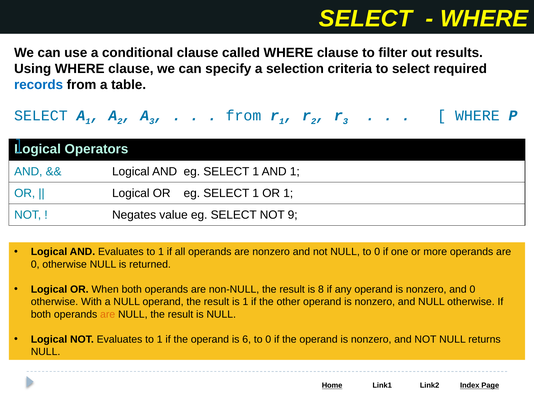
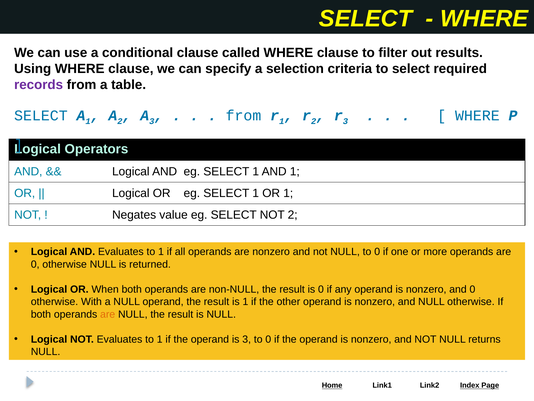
records colour: blue -> purple
NOT 9: 9 -> 2
is 8: 8 -> 0
is 6: 6 -> 3
